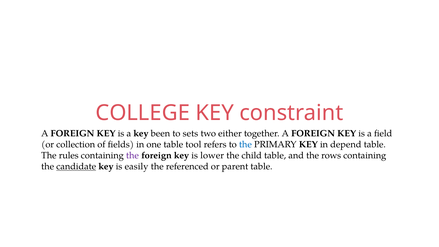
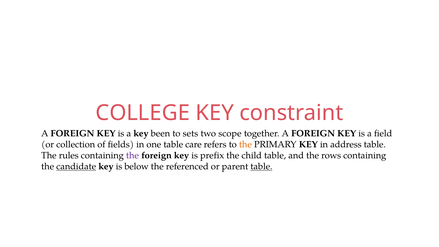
either: either -> scope
tool: tool -> care
the at (245, 145) colour: blue -> orange
depend: depend -> address
lower: lower -> prefix
easily: easily -> below
table at (261, 167) underline: none -> present
